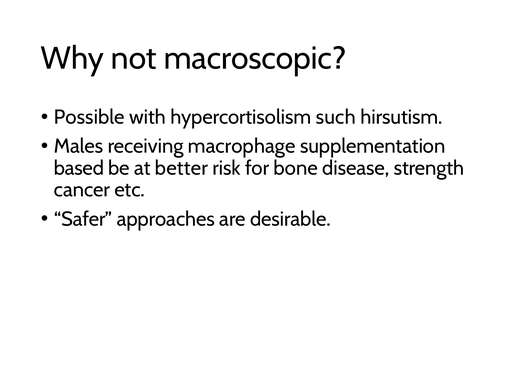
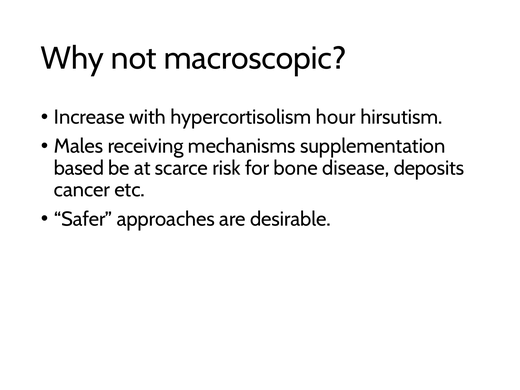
Possible: Possible -> Increase
such: such -> hour
macrophage: macrophage -> mechanisms
better: better -> scarce
strength: strength -> deposits
